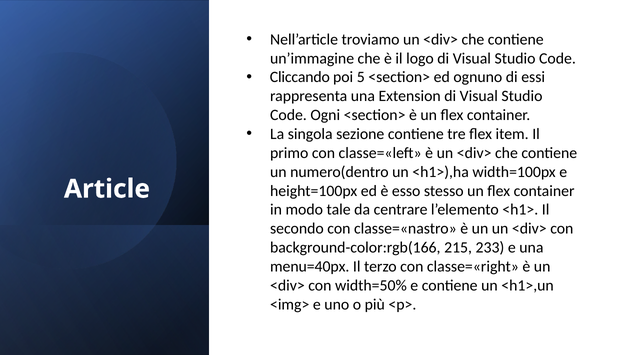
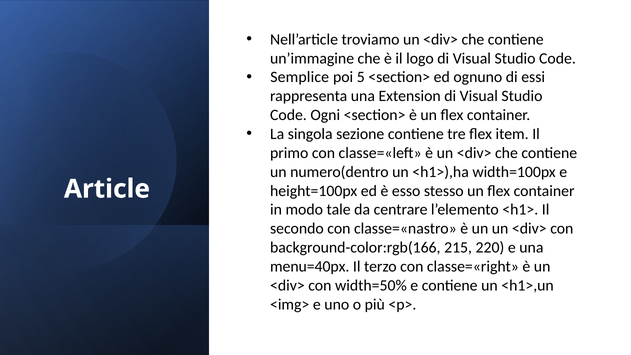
Cliccando: Cliccando -> Semplice
233: 233 -> 220
